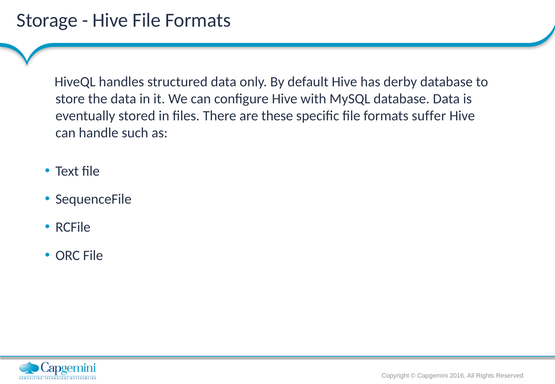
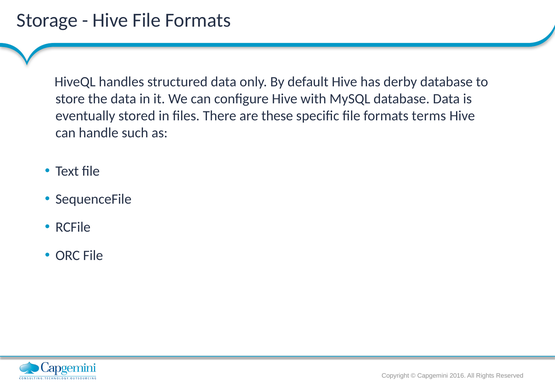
suffer: suffer -> terms
